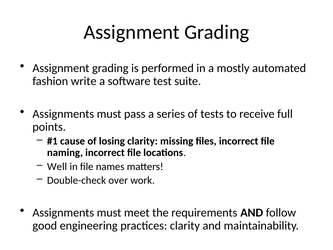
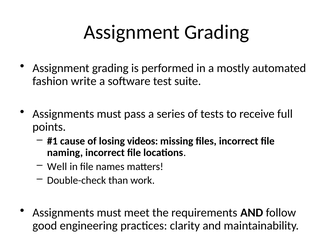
losing clarity: clarity -> videos
over: over -> than
